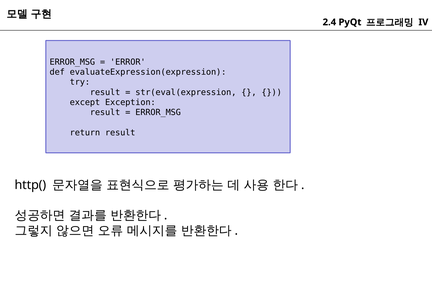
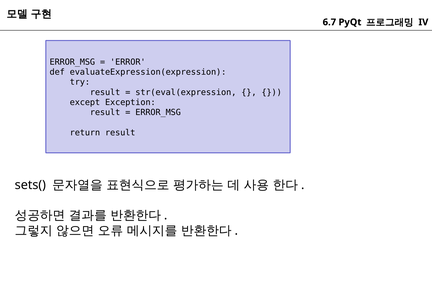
2.4: 2.4 -> 6.7
http(: http( -> sets(
